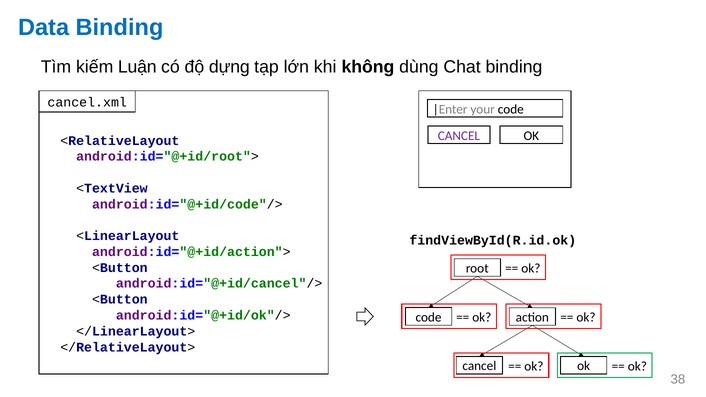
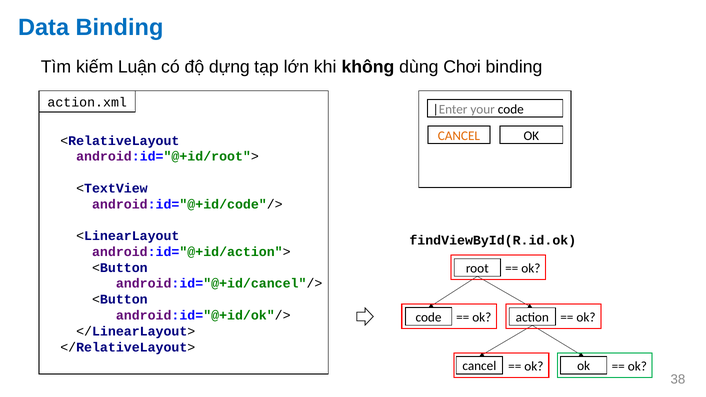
Chat: Chat -> Chơi
cancel.xml: cancel.xml -> action.xml
CANCEL at (459, 136) colour: purple -> orange
